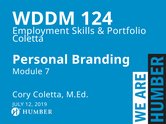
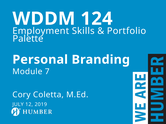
Coletta at (28, 39): Coletta -> Palette
